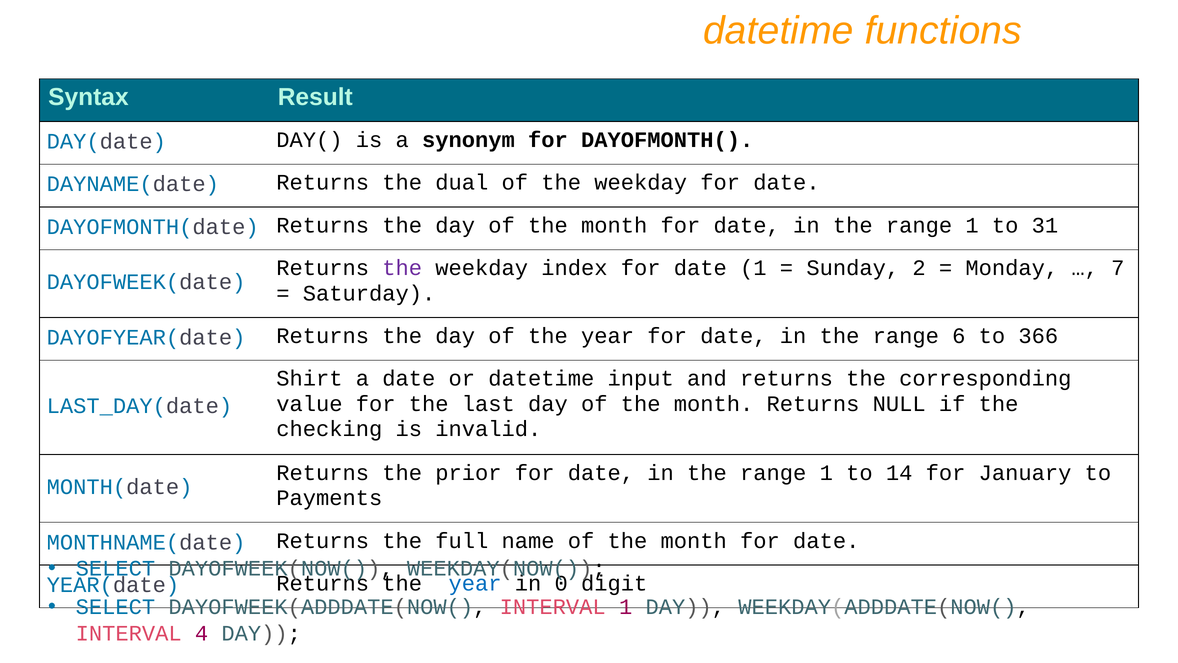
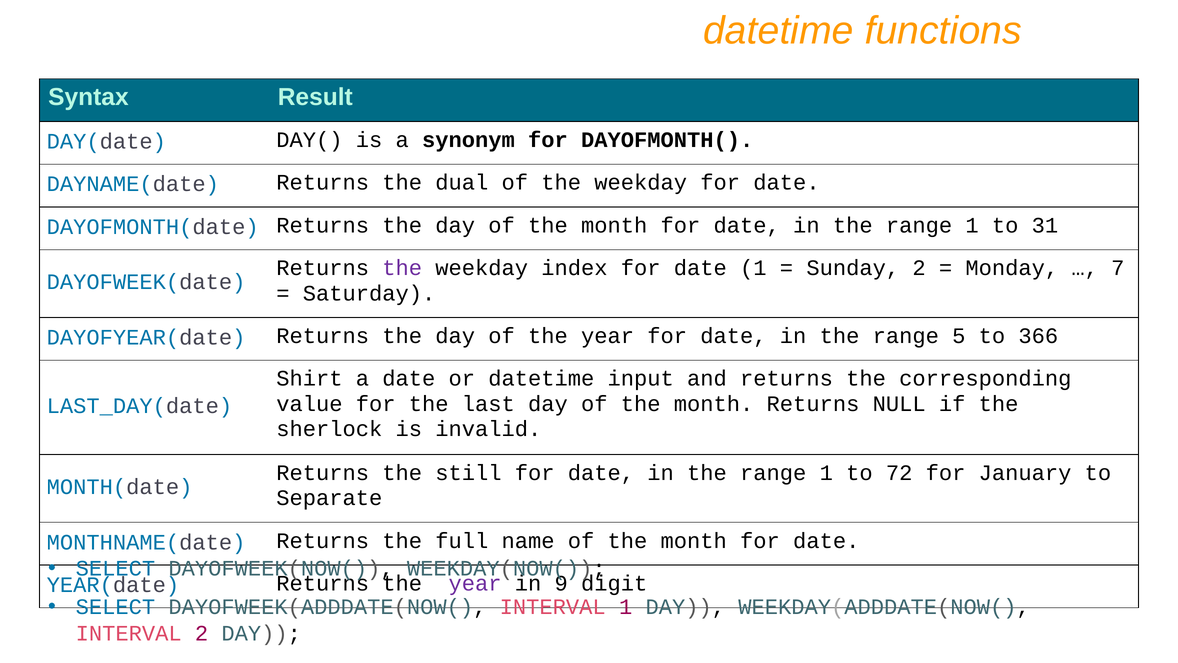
6: 6 -> 5
checking: checking -> sherlock
prior: prior -> still
14: 14 -> 72
Payments: Payments -> Separate
year at (475, 583) colour: blue -> purple
0: 0 -> 9
INTERVAL 4: 4 -> 2
